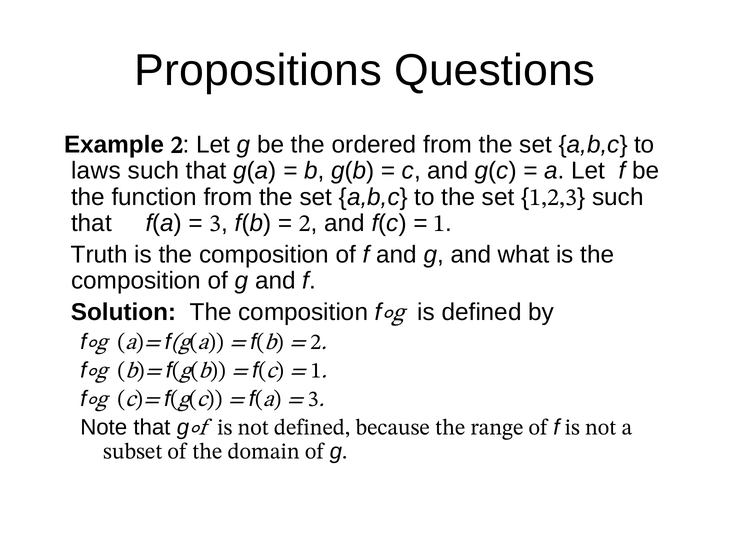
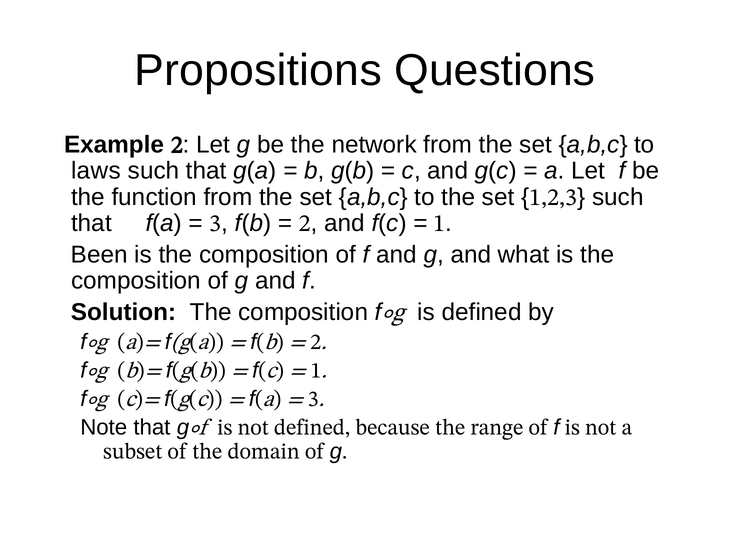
ordered: ordered -> network
Truth: Truth -> Been
